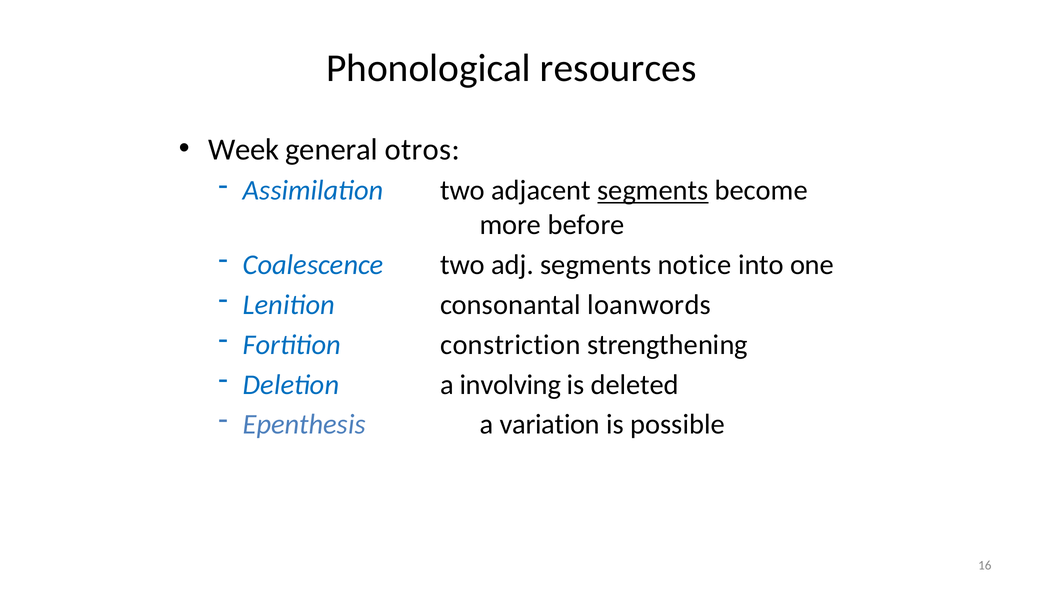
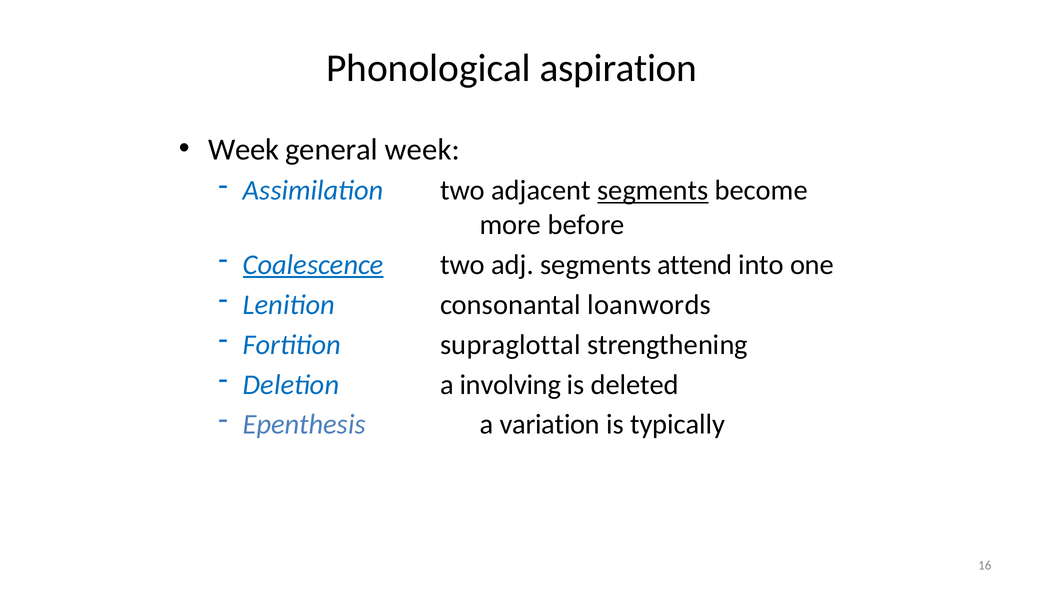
resources: resources -> aspiration
general otros: otros -> week
Coalescence underline: none -> present
notice: notice -> attend
constriction: constriction -> supraglottal
possible: possible -> typically
